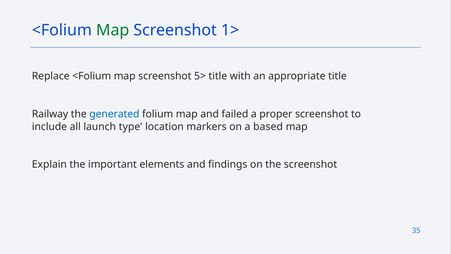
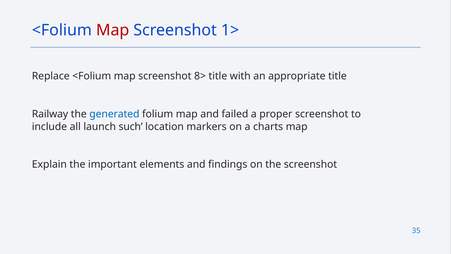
Map at (113, 30) colour: green -> red
5>: 5> -> 8>
type: type -> such
based: based -> charts
